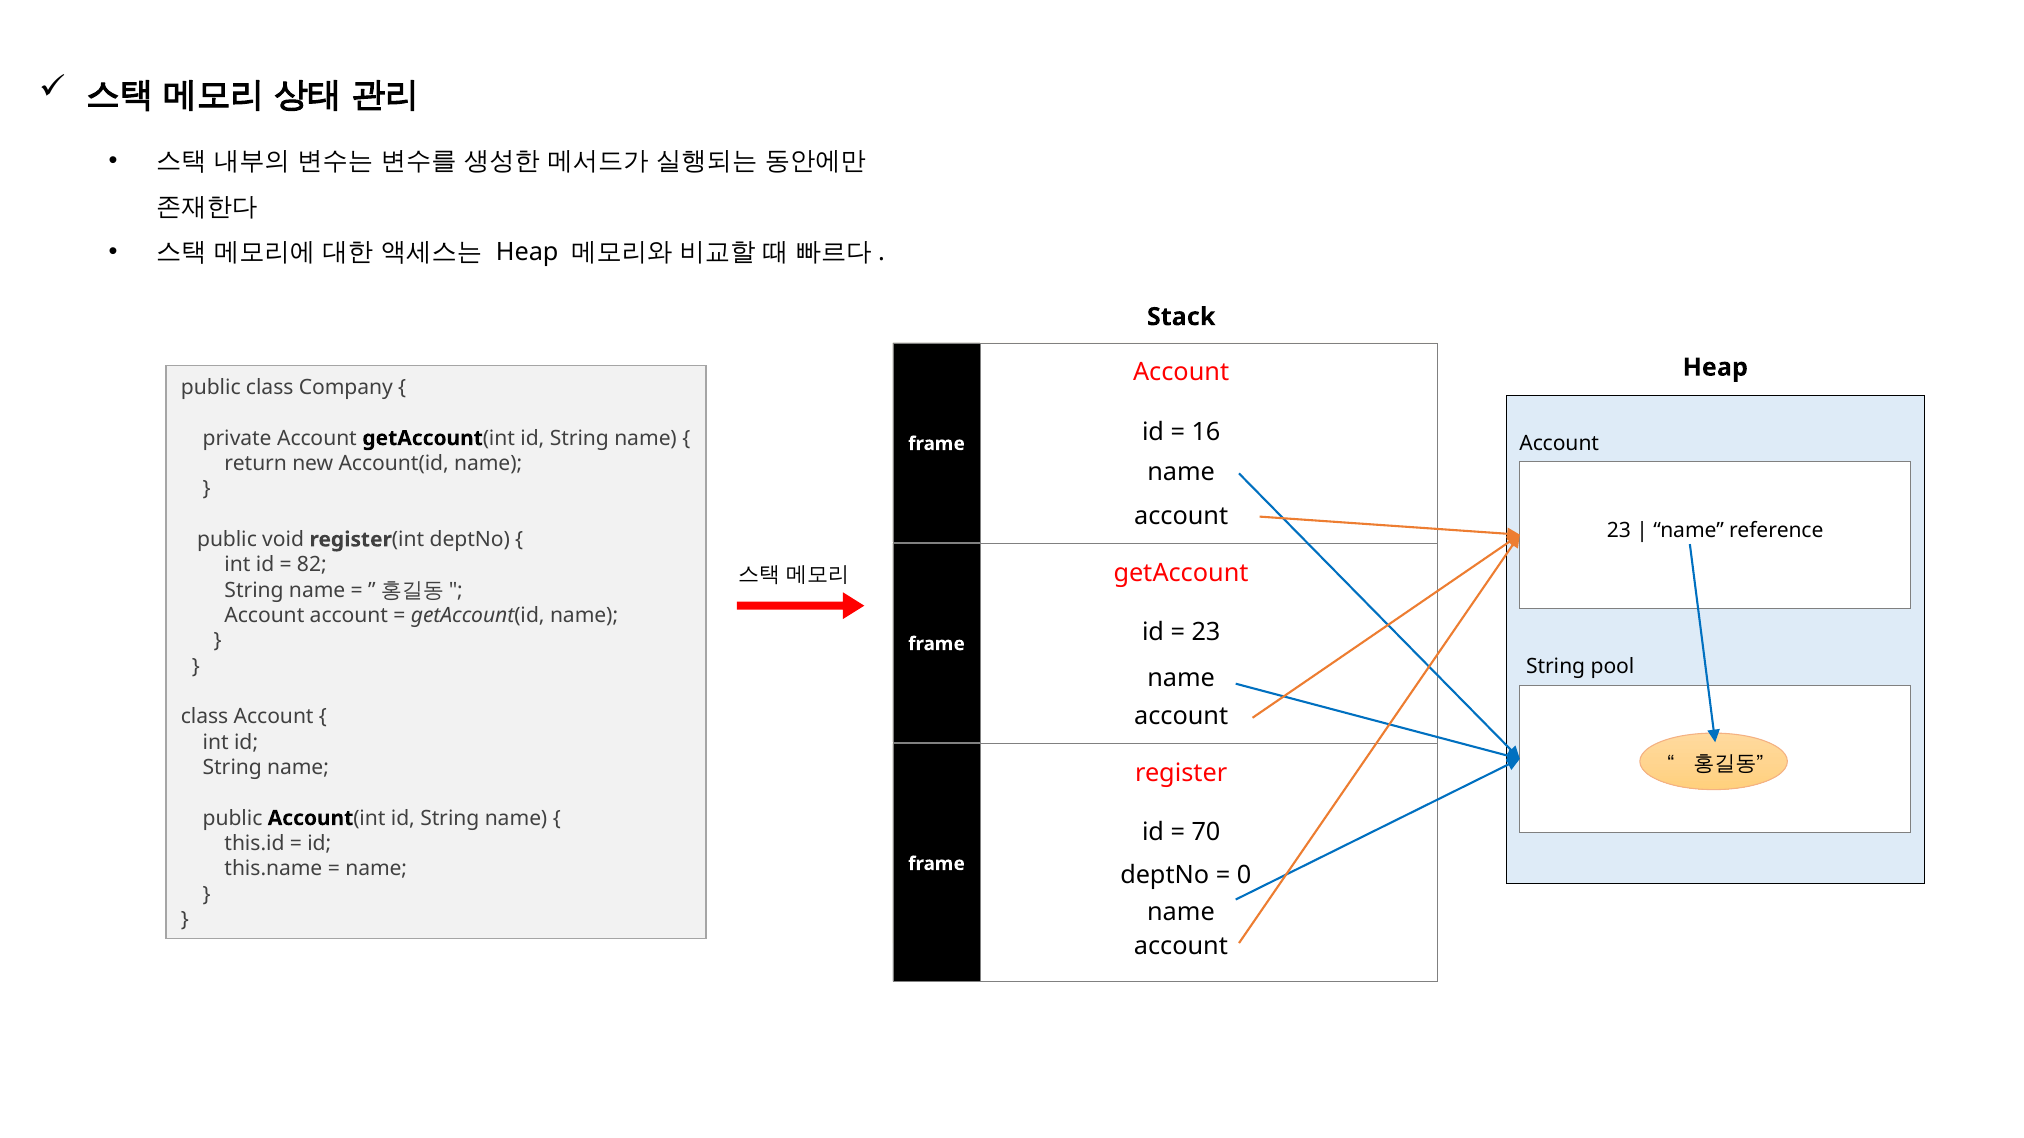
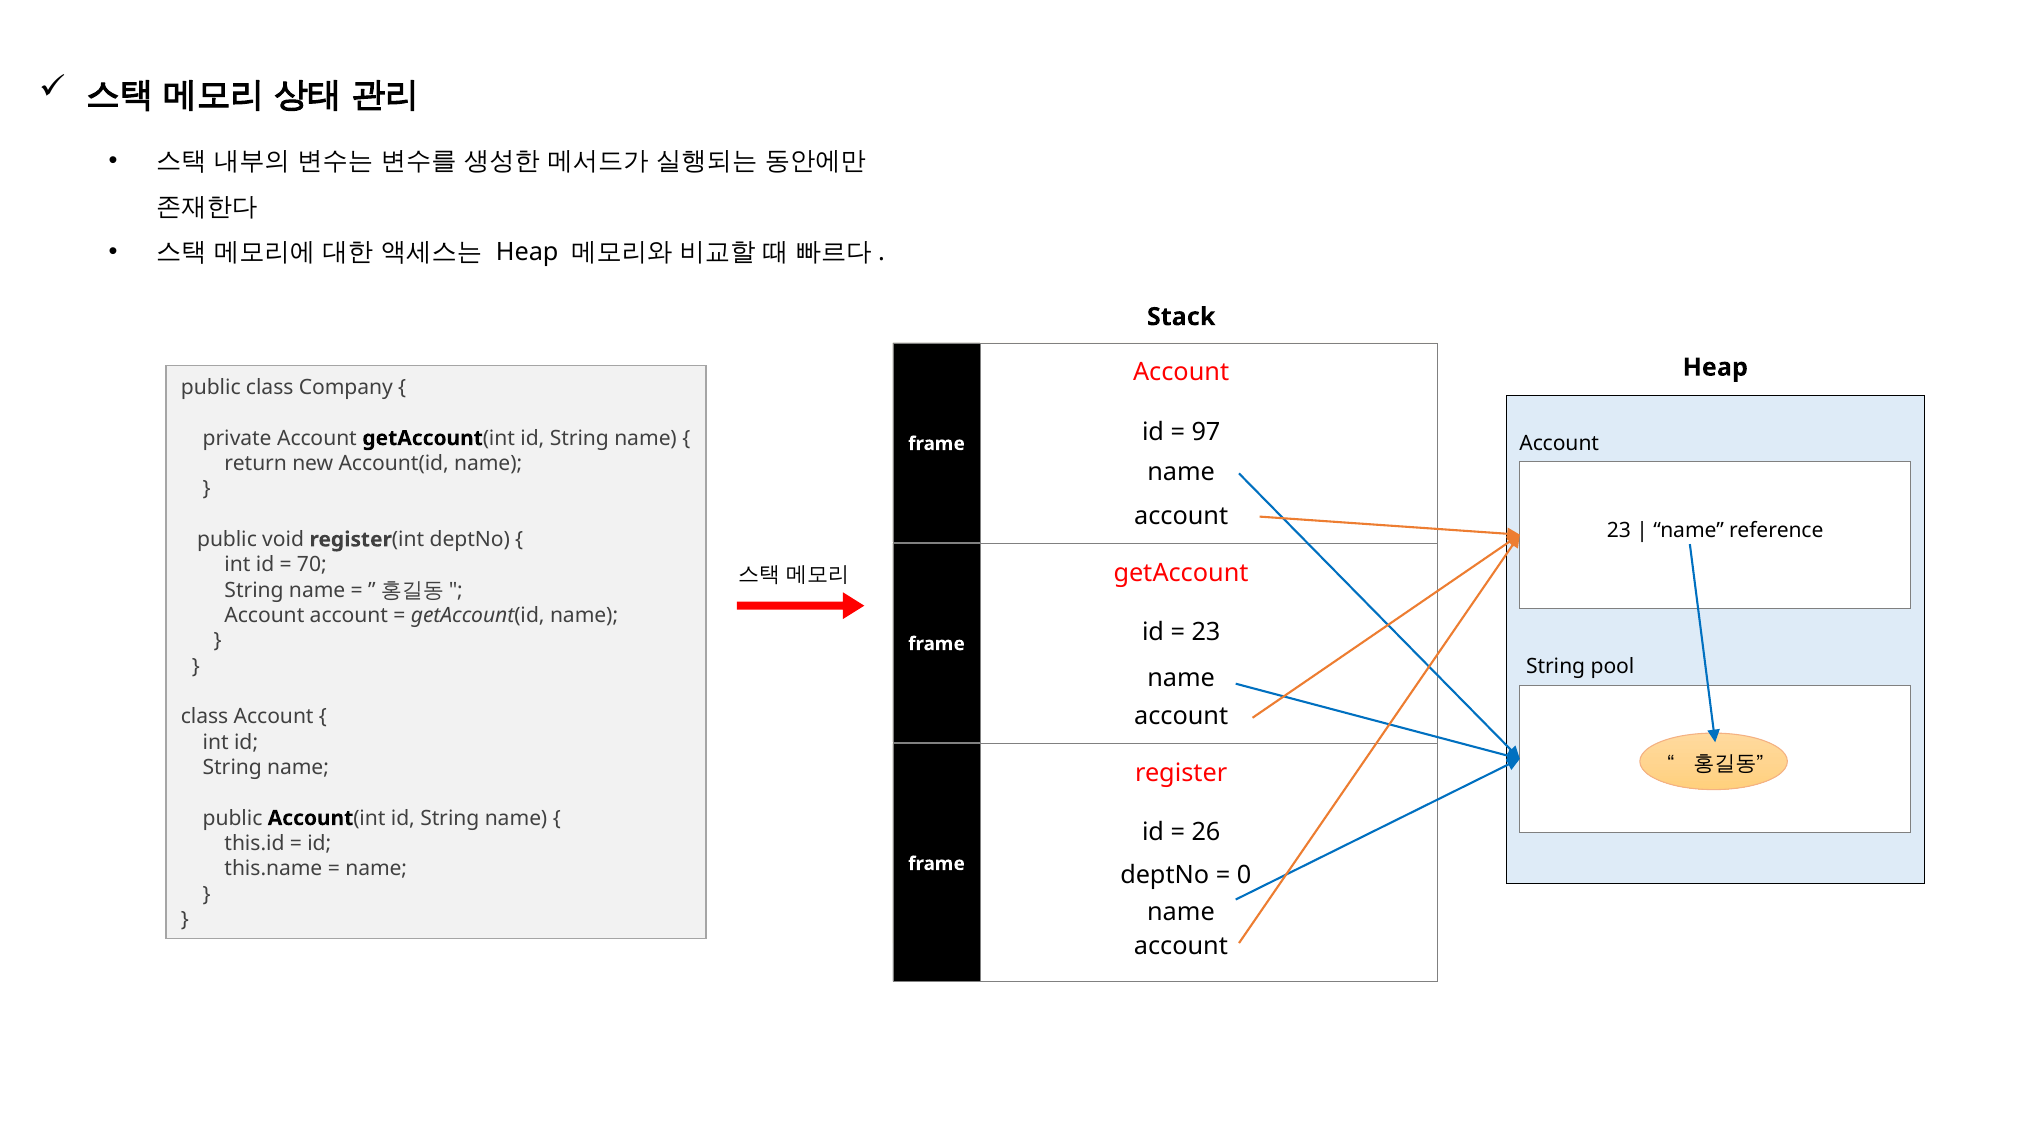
16: 16 -> 97
82: 82 -> 70
70: 70 -> 26
